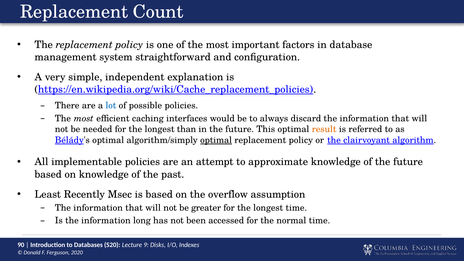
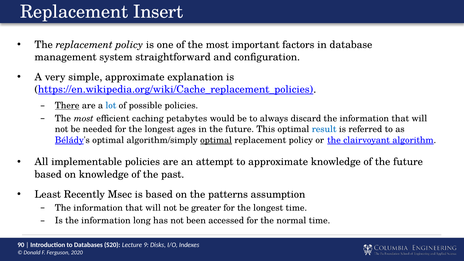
Count: Count -> Insert
simple independent: independent -> approximate
There underline: none -> present
interfaces: interfaces -> petabytes
than: than -> ages
result colour: orange -> blue
overflow: overflow -> patterns
